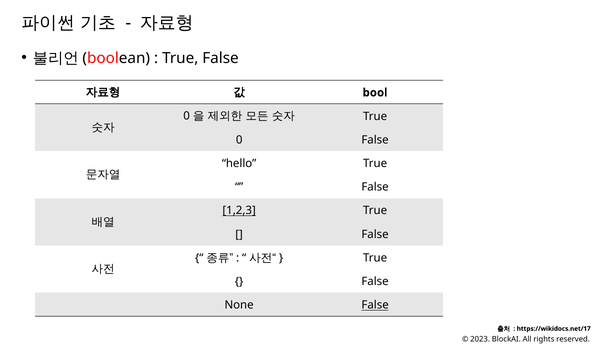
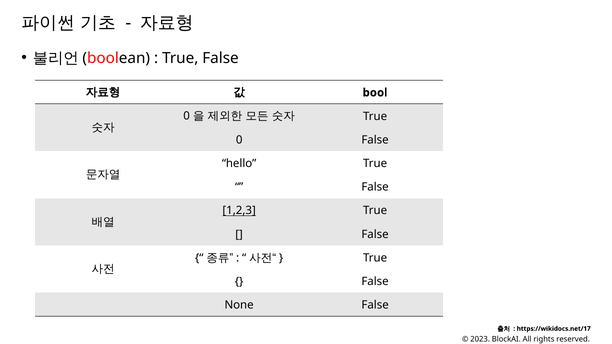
False at (375, 305) underline: present -> none
